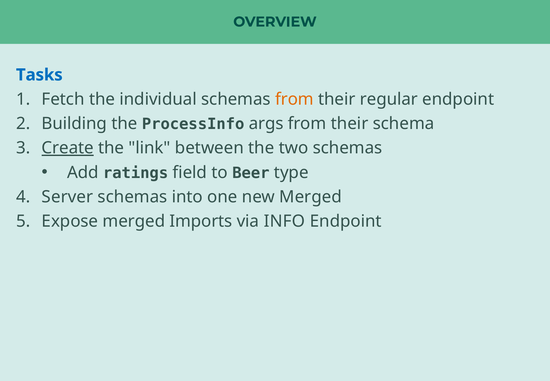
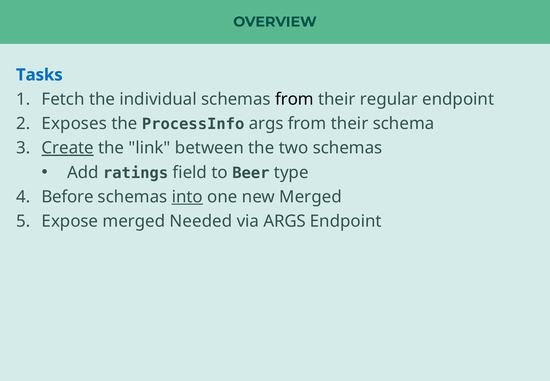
from at (294, 99) colour: orange -> black
Building: Building -> Exposes
Server: Server -> Before
into underline: none -> present
Imports: Imports -> Needed
via INFO: INFO -> ARGS
